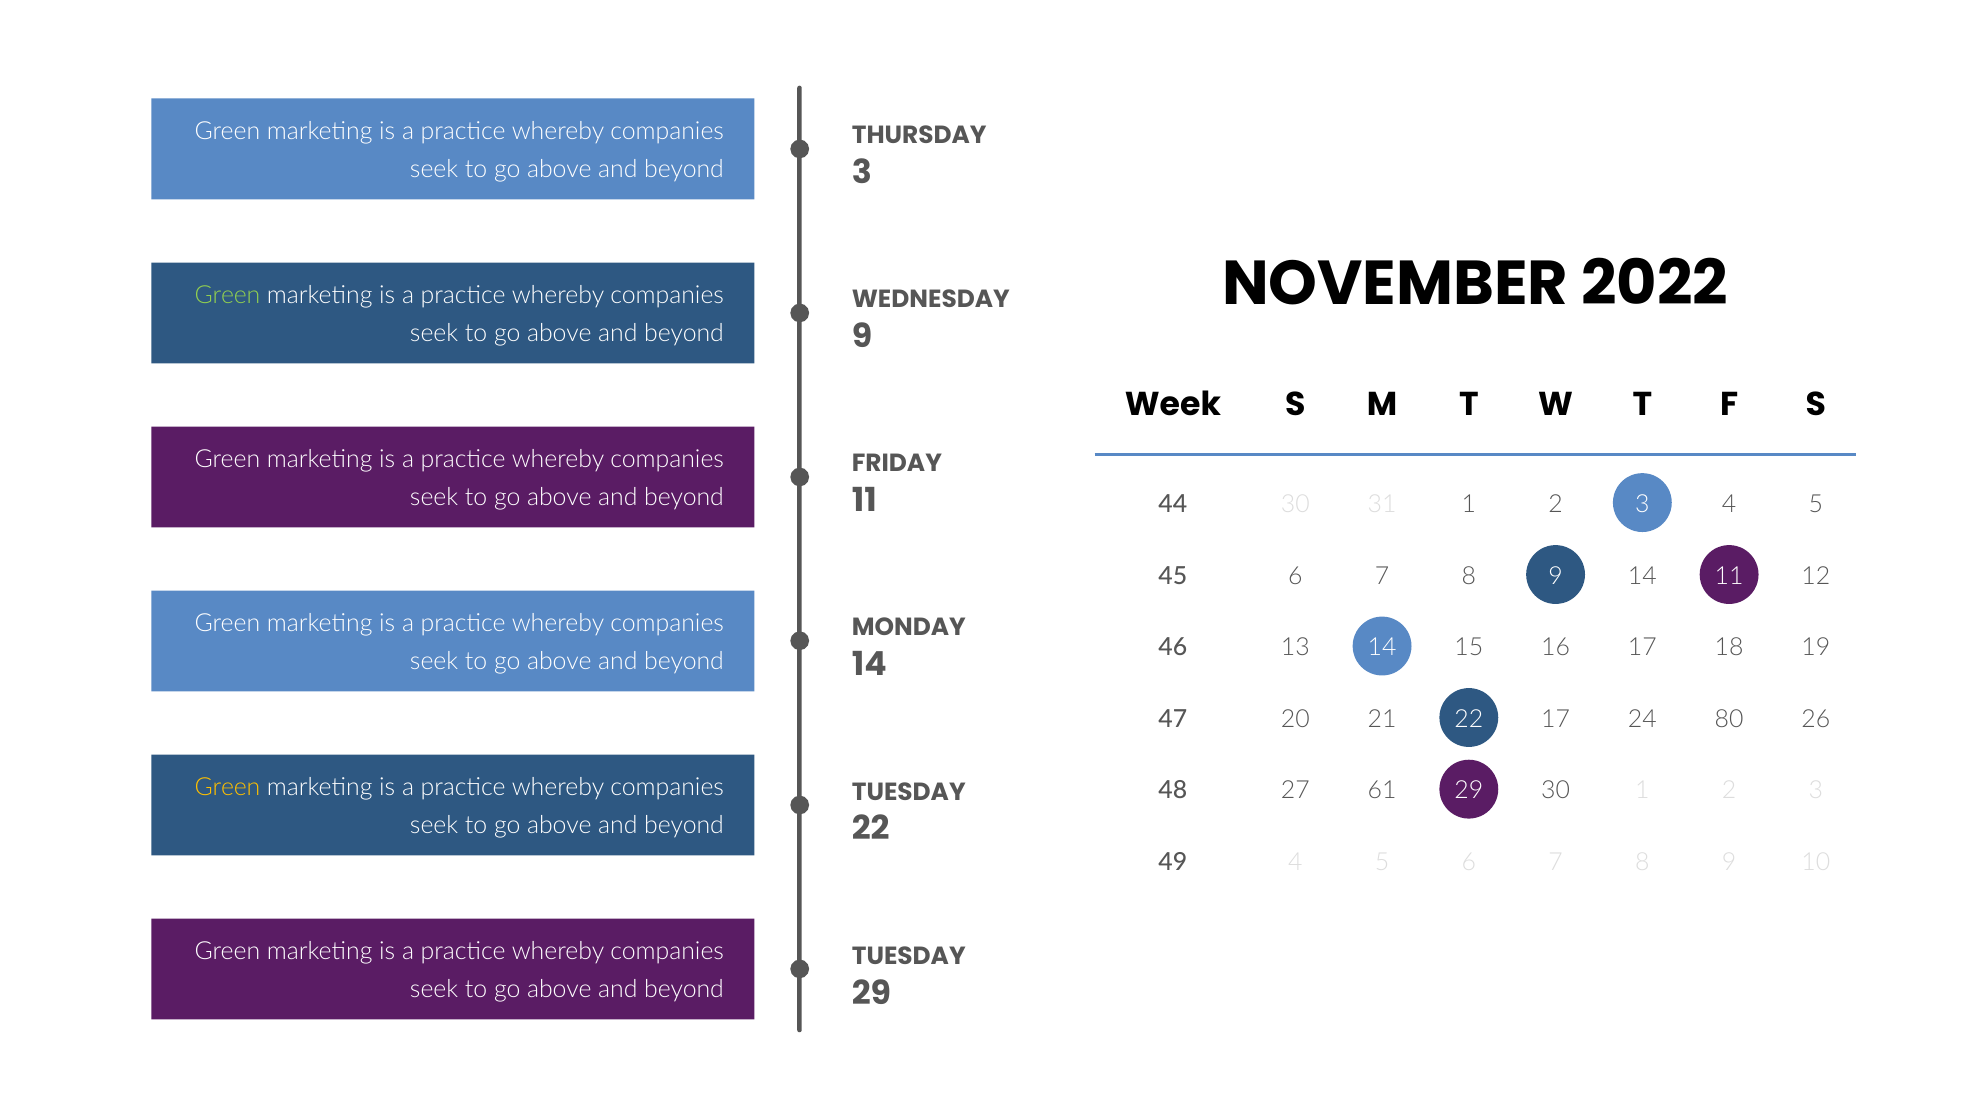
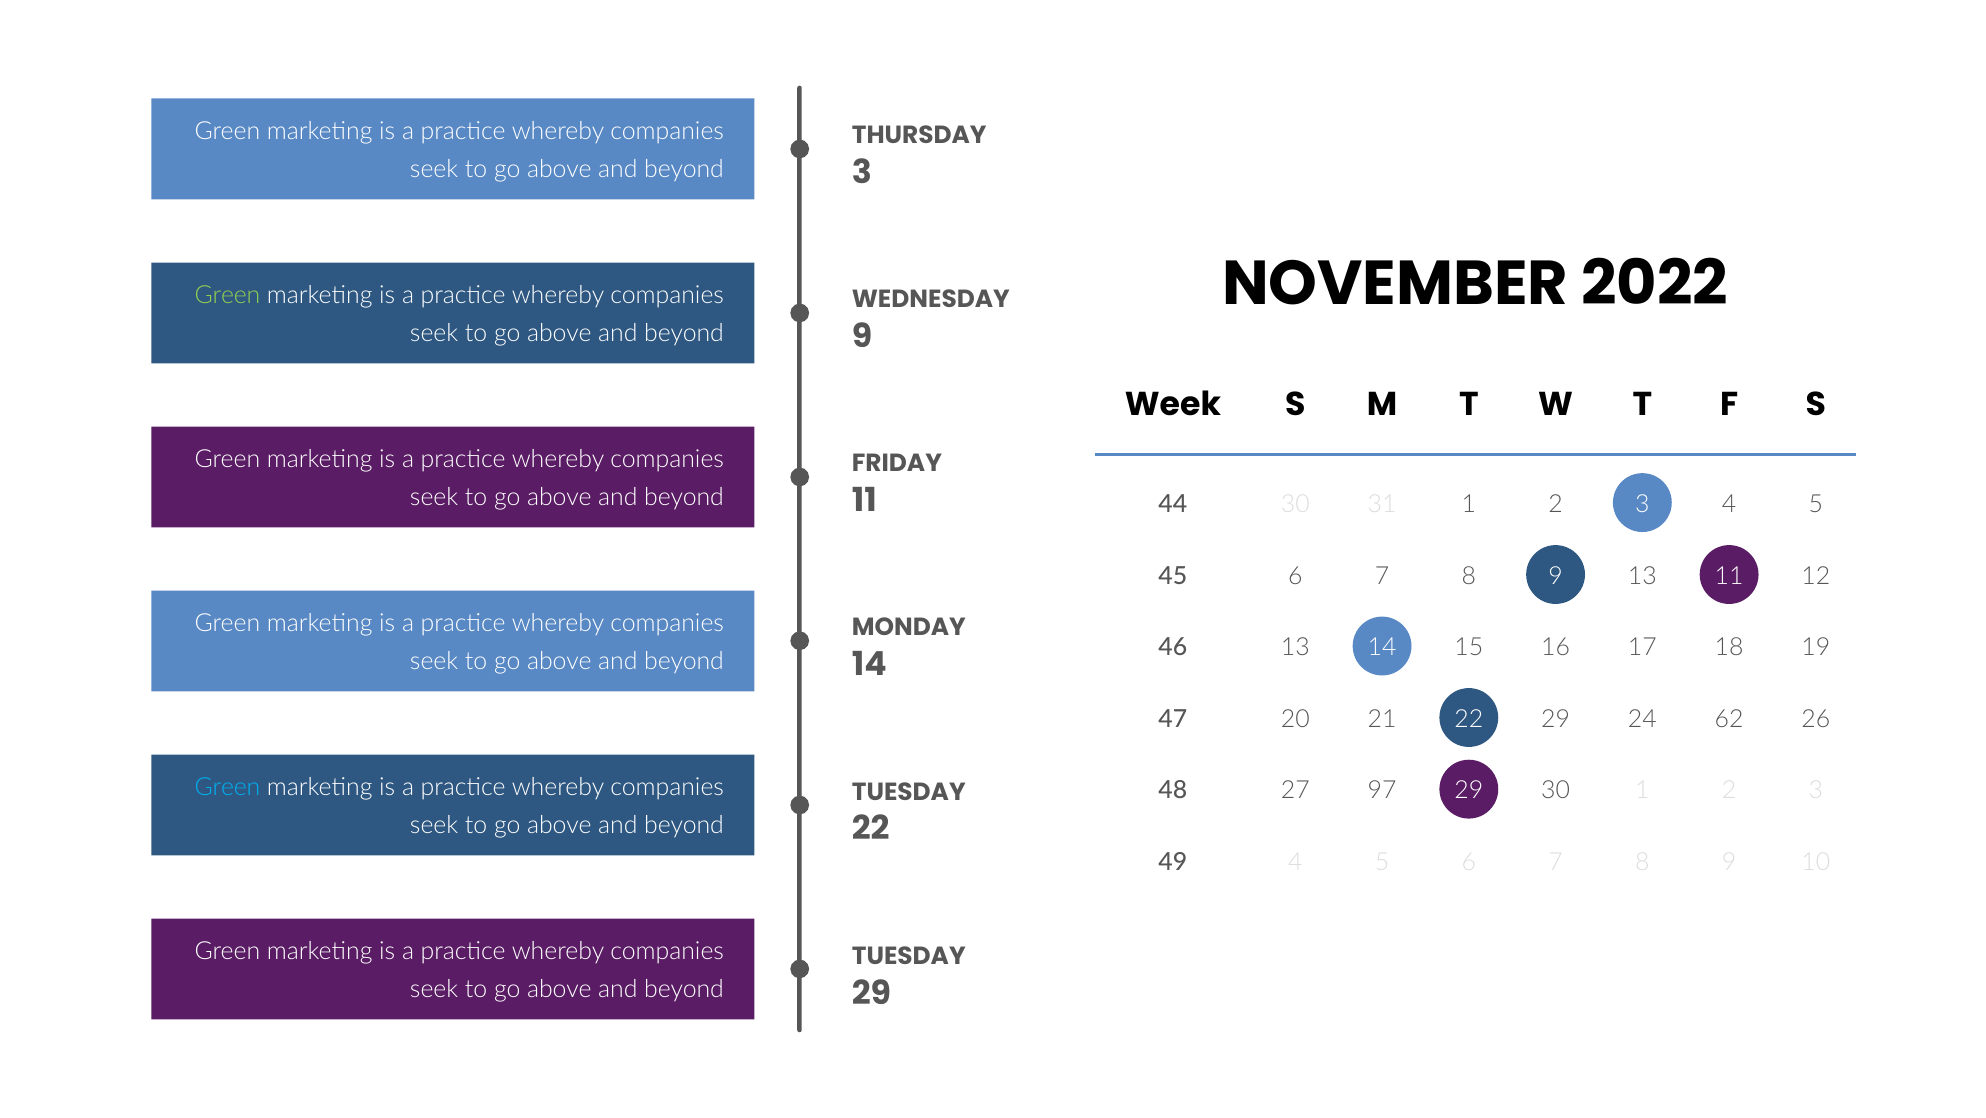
9 14: 14 -> 13
22 17: 17 -> 29
80: 80 -> 62
Green at (227, 787) colour: yellow -> light blue
61: 61 -> 97
